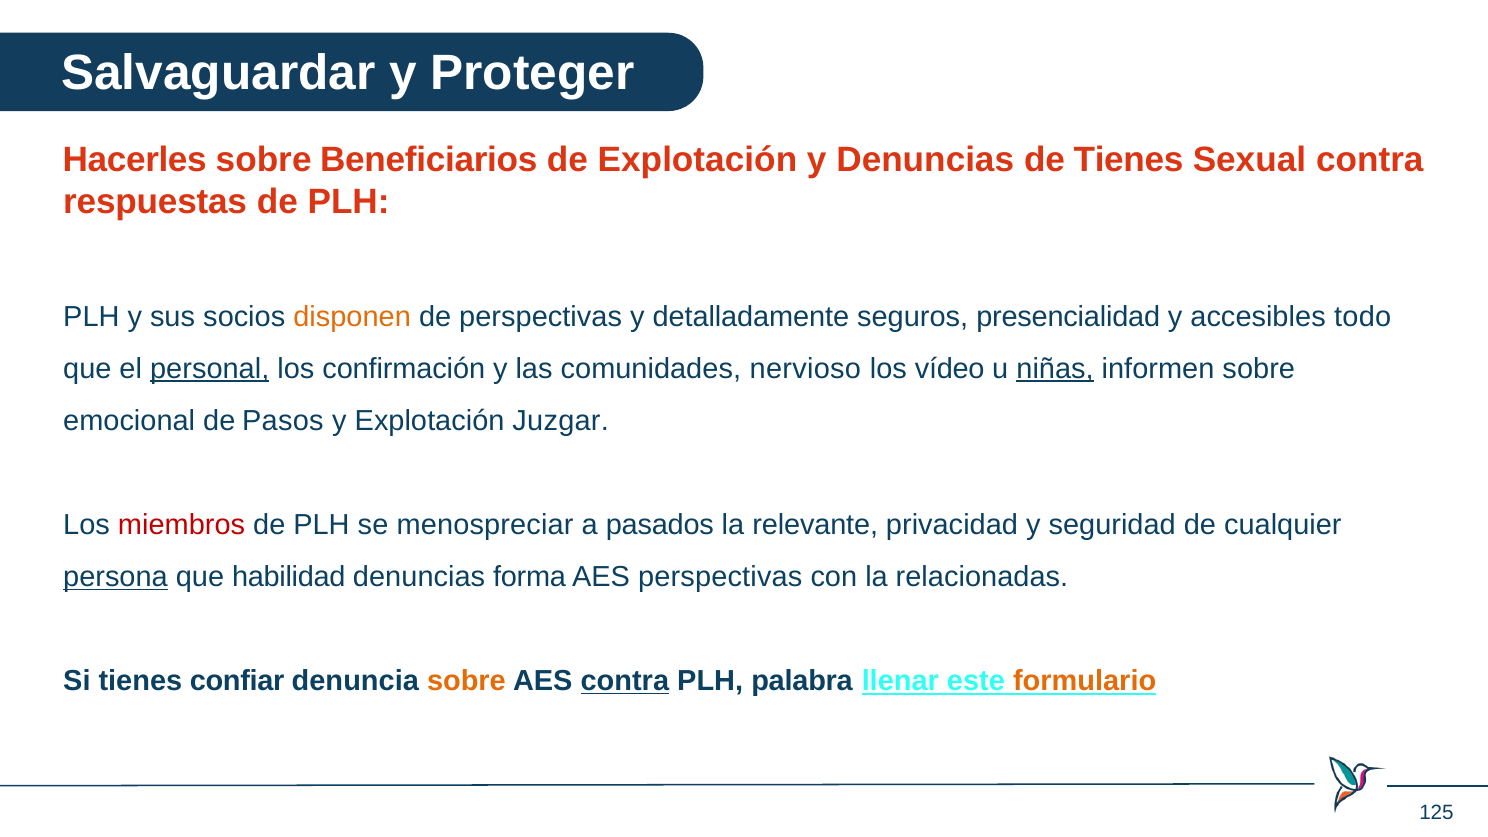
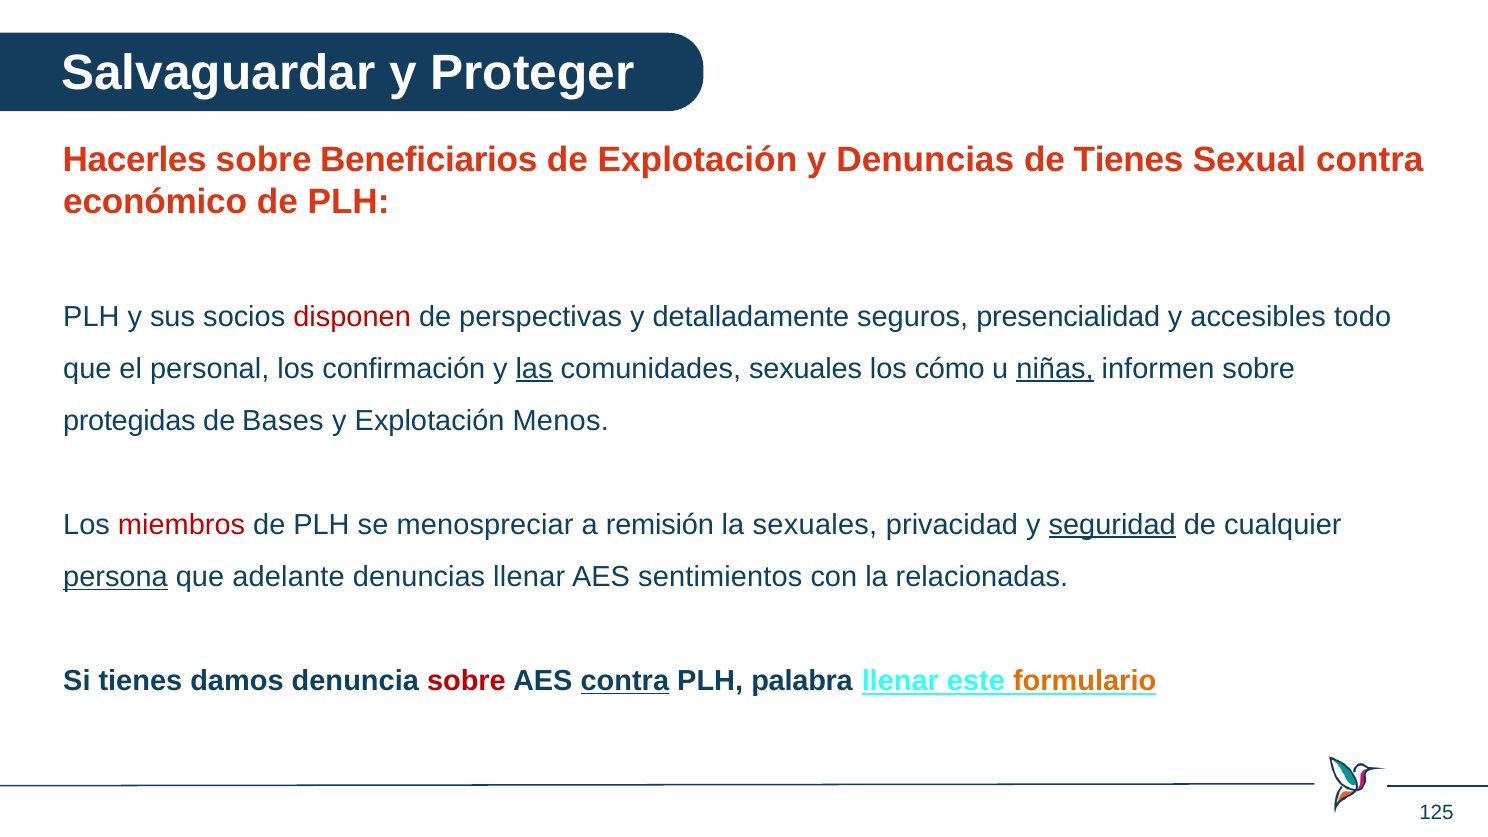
respuestas: respuestas -> económico
disponen colour: orange -> red
personal underline: present -> none
las underline: none -> present
comunidades nervioso: nervioso -> sexuales
vídeo: vídeo -> cómo
emocional: emocional -> protegidas
Pasos: Pasos -> Bases
Juzgar: Juzgar -> Menos
pasados: pasados -> remisión
la relevante: relevante -> sexuales
seguridad underline: none -> present
habilidad: habilidad -> adelante
denuncias forma: forma -> llenar
AES perspectivas: perspectivas -> sentimientos
confiar: confiar -> damos
sobre at (466, 681) colour: orange -> red
